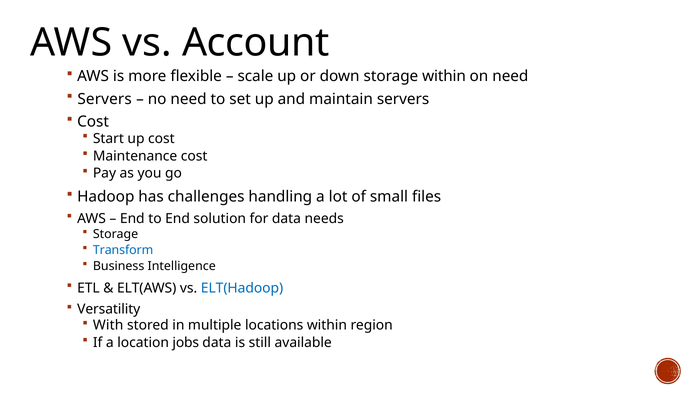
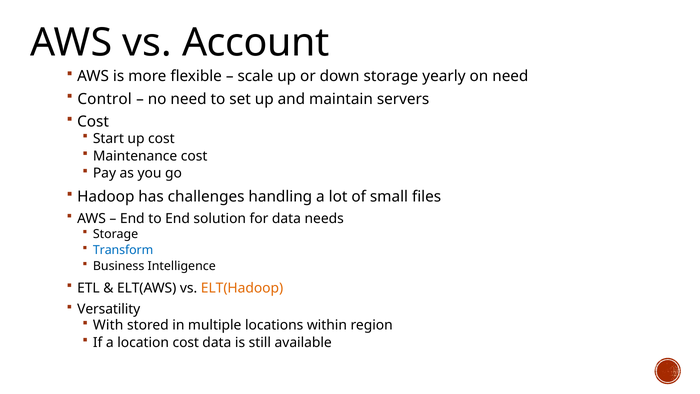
storage within: within -> yearly
Servers at (105, 99): Servers -> Control
ELT(Hadoop colour: blue -> orange
location jobs: jobs -> cost
